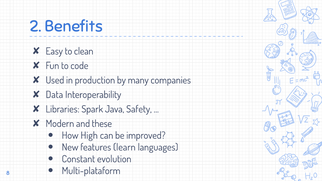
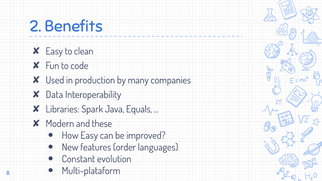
Safety: Safety -> Equals
How High: High -> Easy
learn: learn -> order
